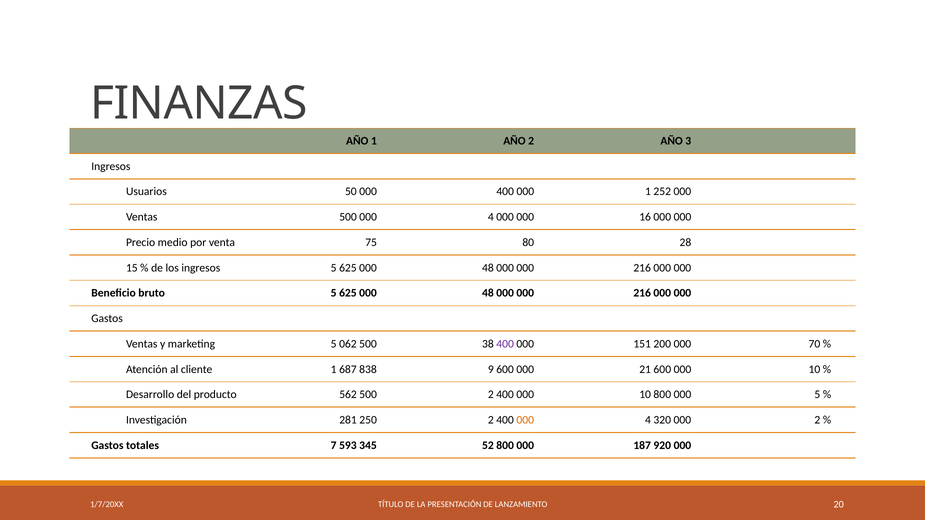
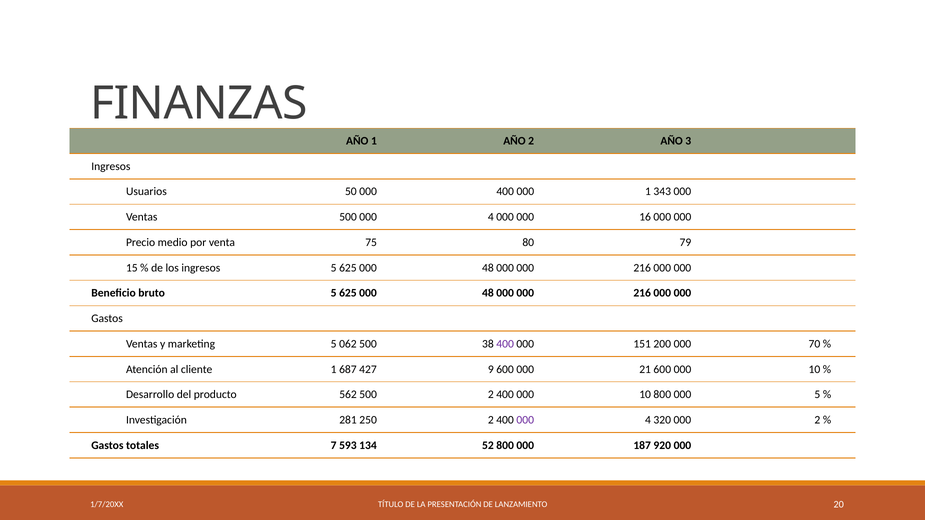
252: 252 -> 343
28: 28 -> 79
838: 838 -> 427
000 at (525, 420) colour: orange -> purple
345: 345 -> 134
